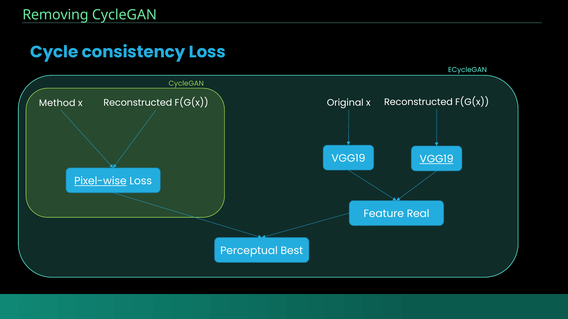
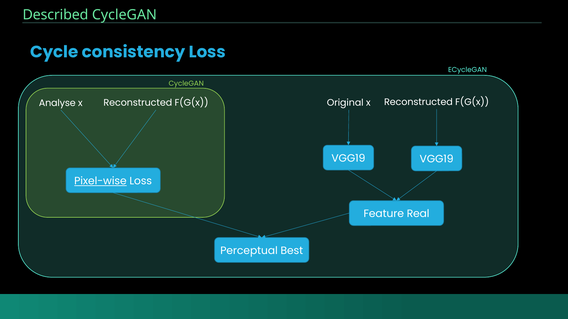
Removing: Removing -> Described
Method: Method -> Analyse
VGG19 at (437, 159) underline: present -> none
